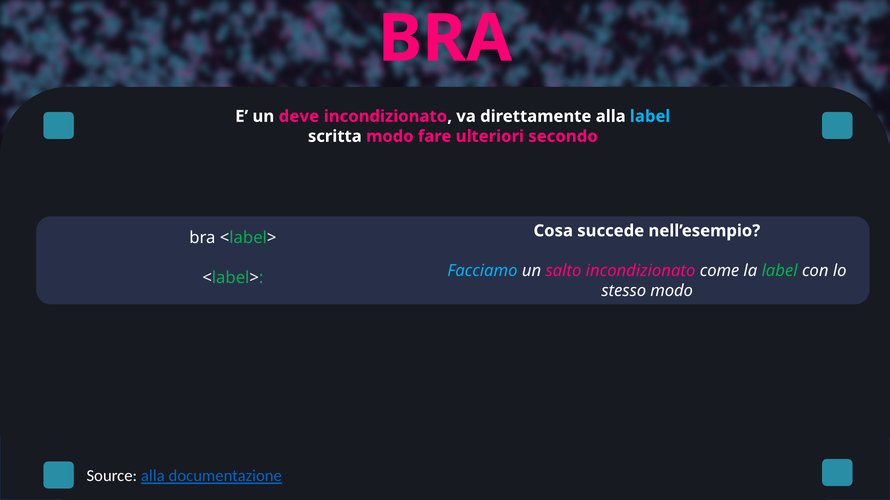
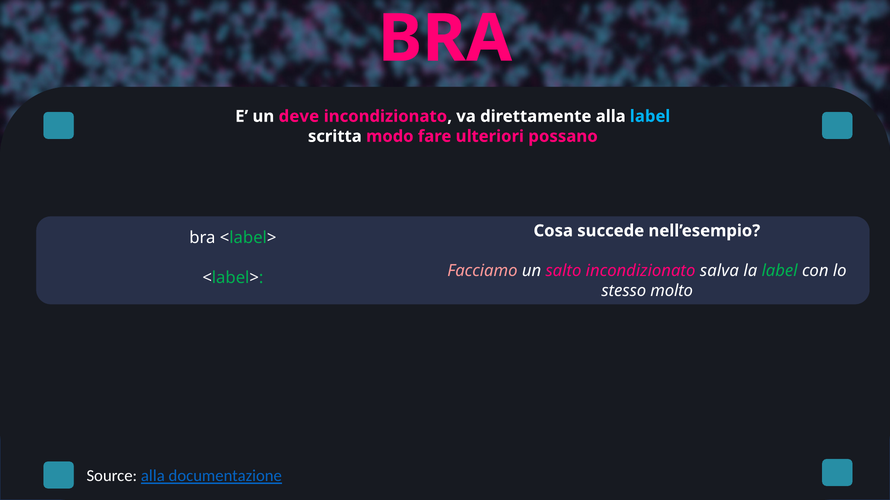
secondo: secondo -> possano
Facciamo colour: light blue -> pink
come: come -> salva
stesso modo: modo -> molto
